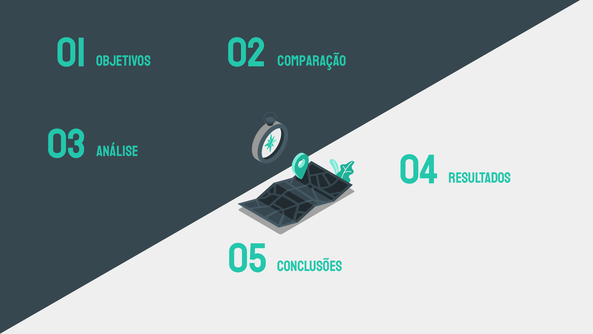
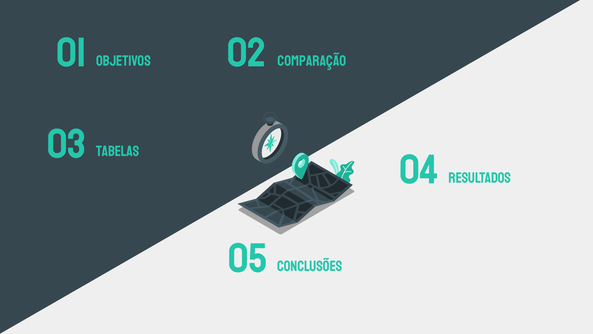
Análise: Análise -> Tabelas
